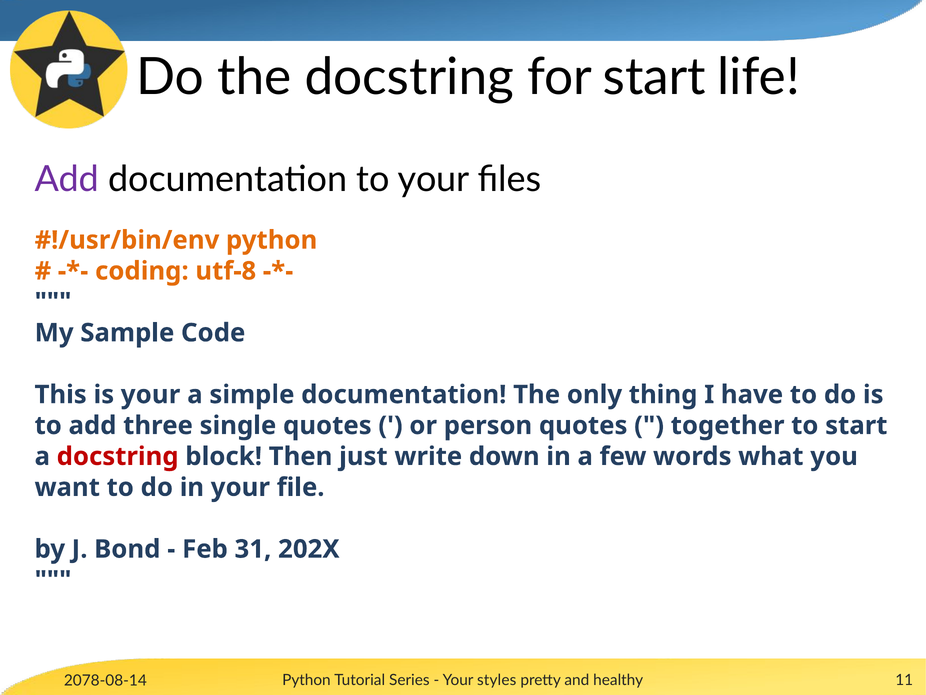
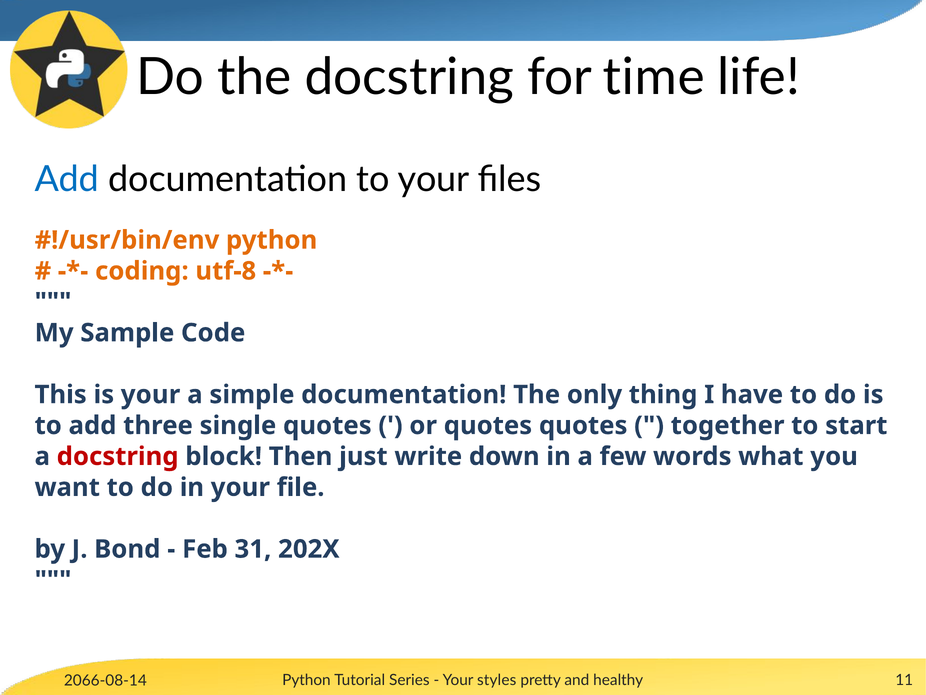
for start: start -> time
Add at (67, 179) colour: purple -> blue
or person: person -> quotes
2078-08-14: 2078-08-14 -> 2066-08-14
